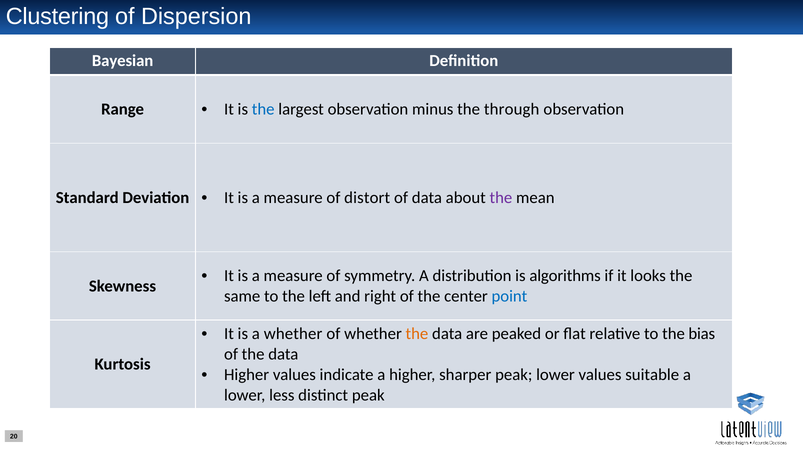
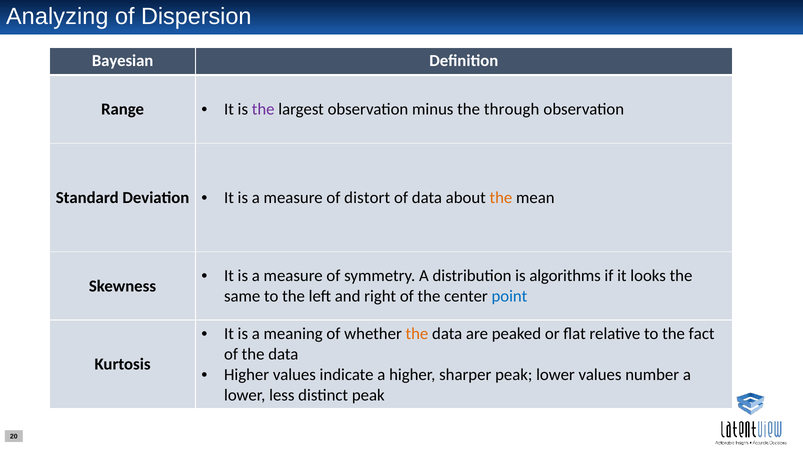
Clustering: Clustering -> Analyzing
the at (263, 109) colour: blue -> purple
the at (501, 198) colour: purple -> orange
a whether: whether -> meaning
bias: bias -> fact
suitable: suitable -> number
